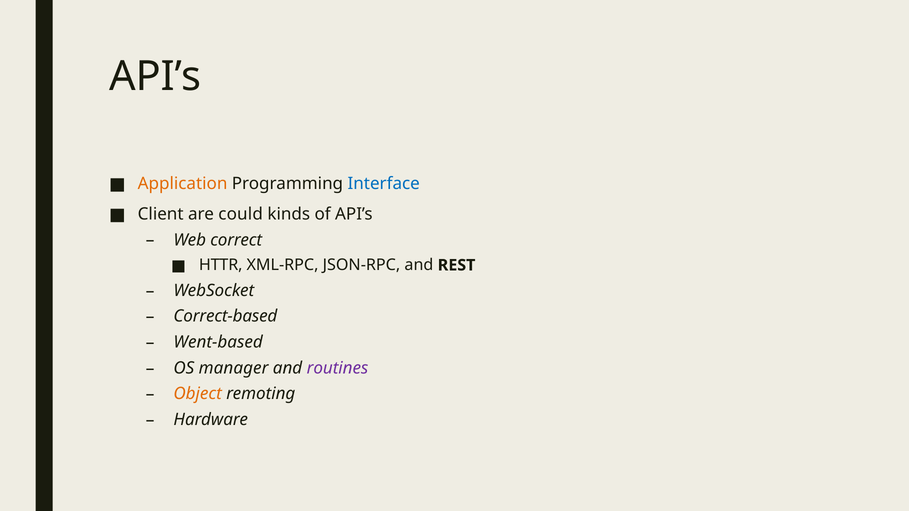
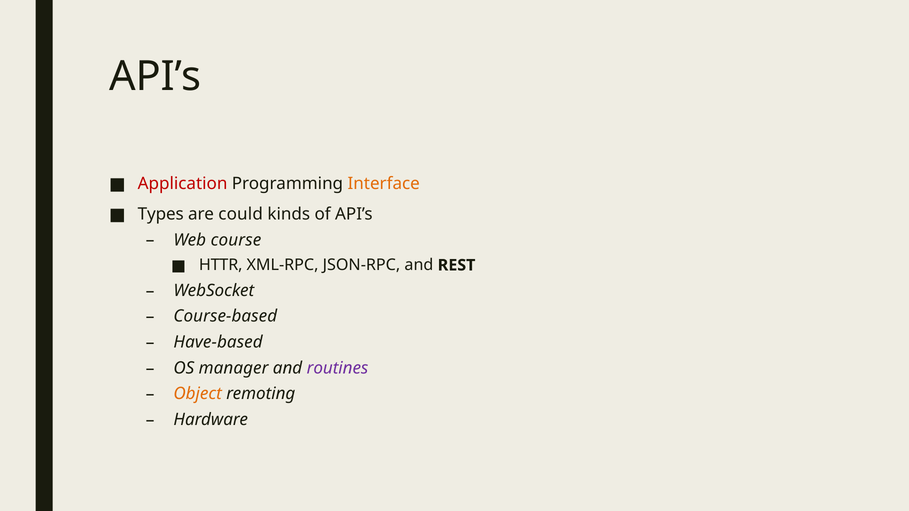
Application colour: orange -> red
Interface colour: blue -> orange
Client: Client -> Types
correct: correct -> course
Correct-based: Correct-based -> Course-based
Went-based: Went-based -> Have-based
